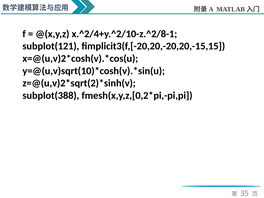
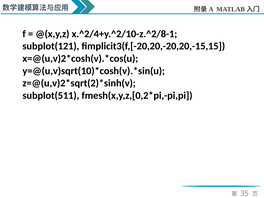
subplot(388: subplot(388 -> subplot(511
